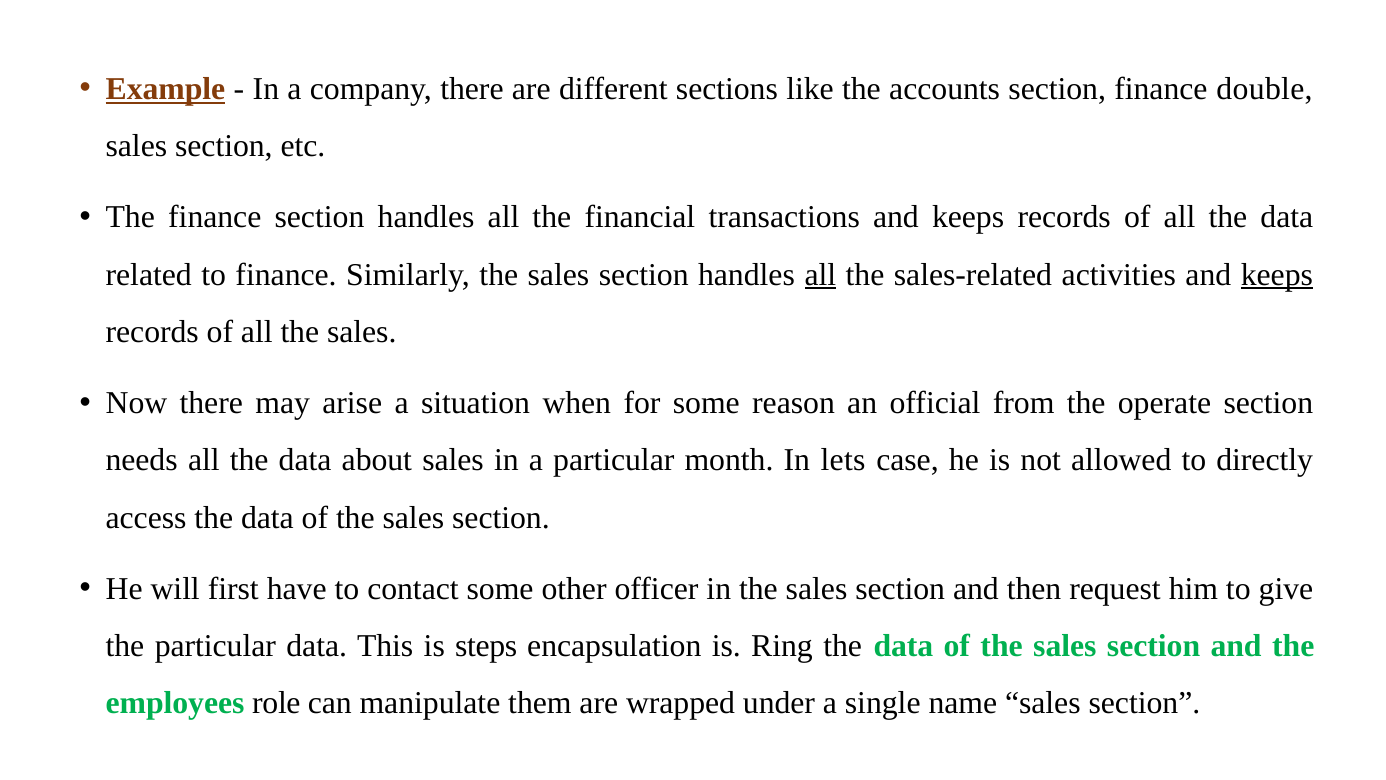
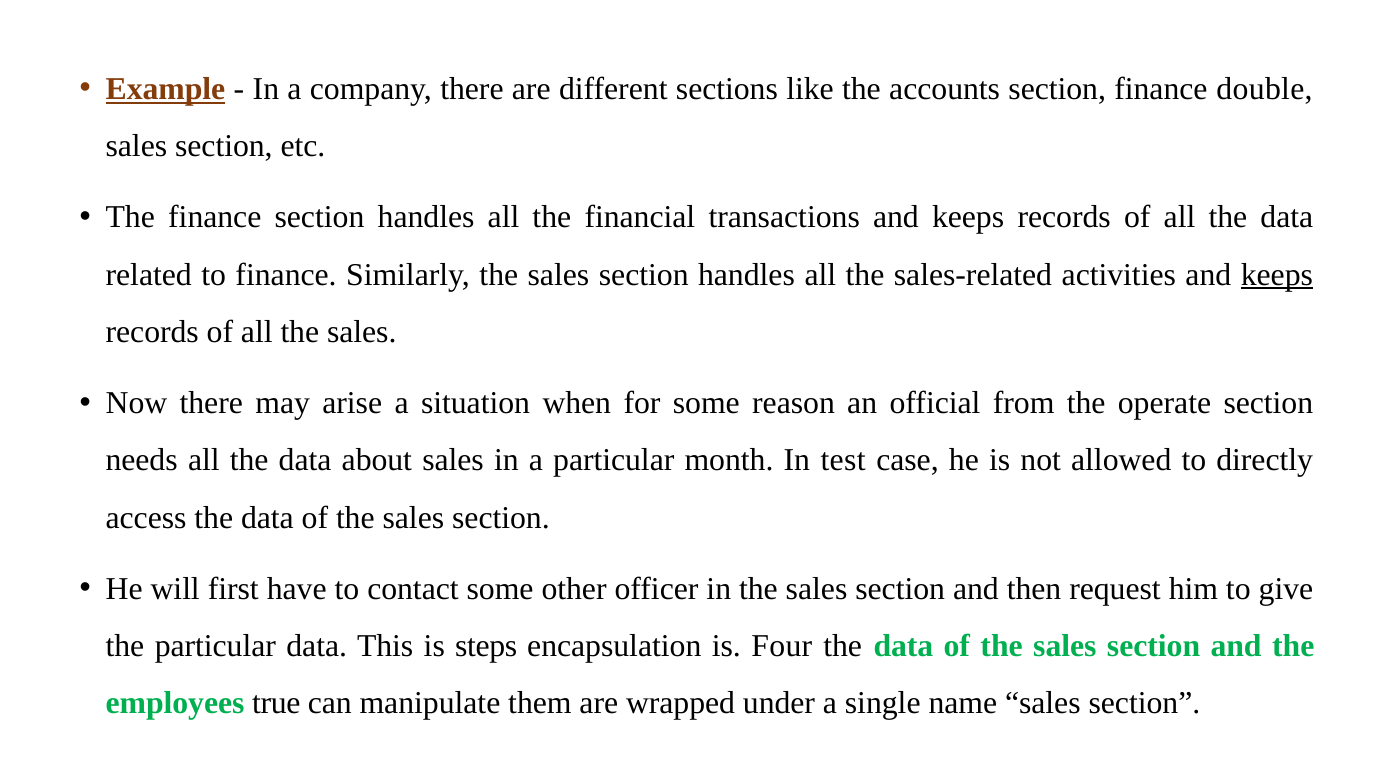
all at (820, 274) underline: present -> none
lets: lets -> test
Ring: Ring -> Four
role: role -> true
